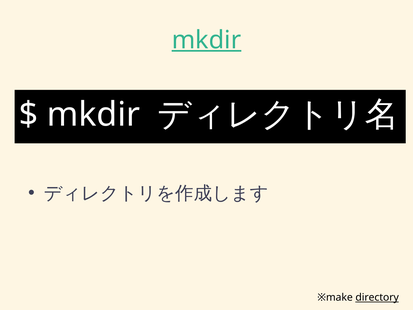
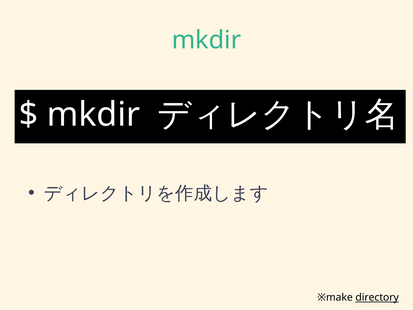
mkdir at (206, 40) underline: present -> none
